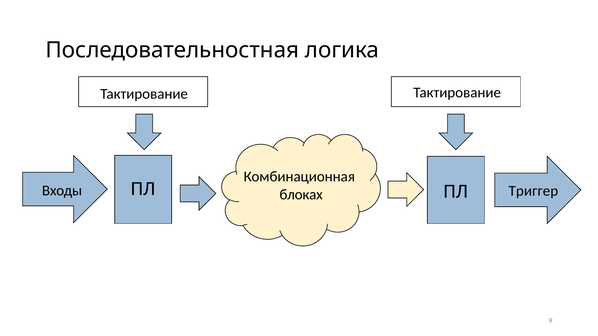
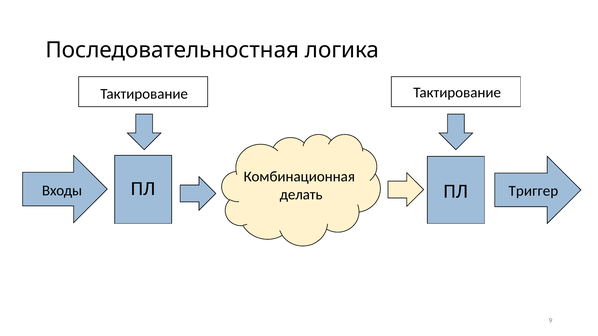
блоках: блоках -> делать
